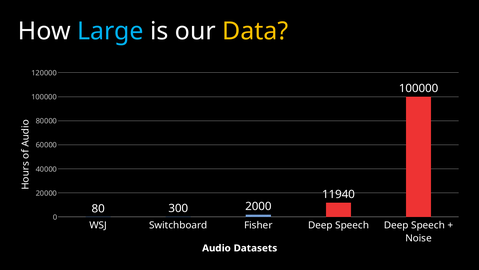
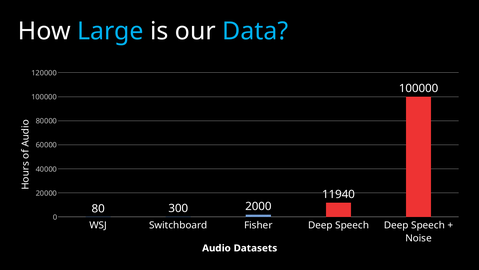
Data colour: yellow -> light blue
